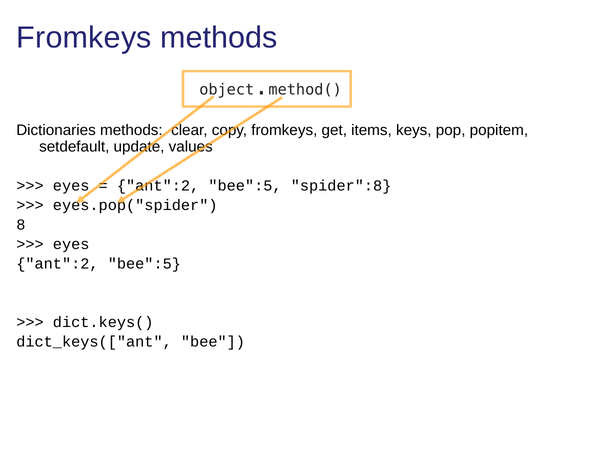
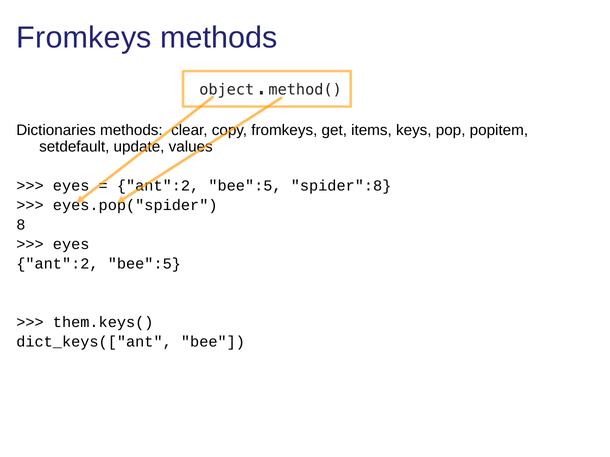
dict.keys(: dict.keys( -> them.keys(
